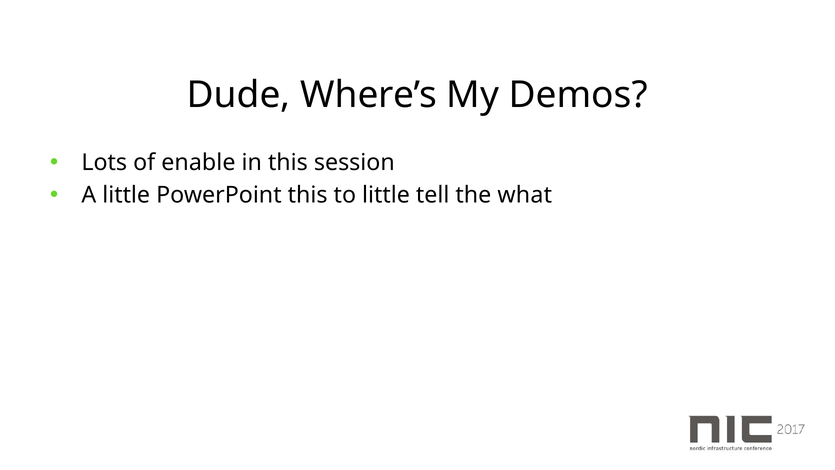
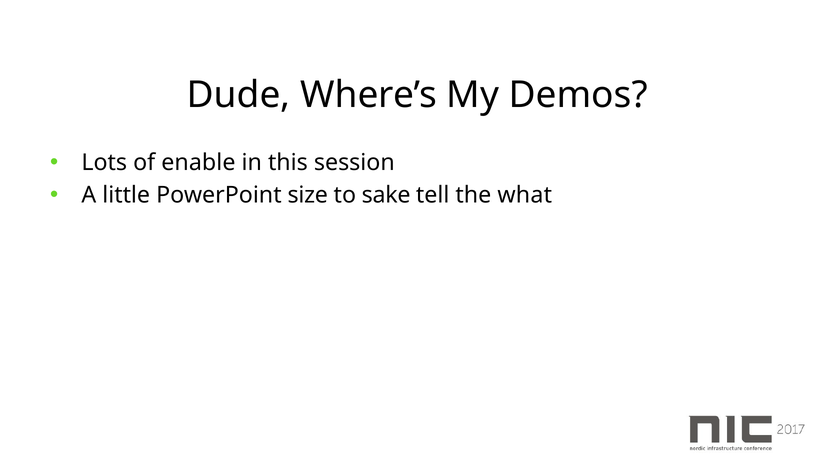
PowerPoint this: this -> size
to little: little -> sake
